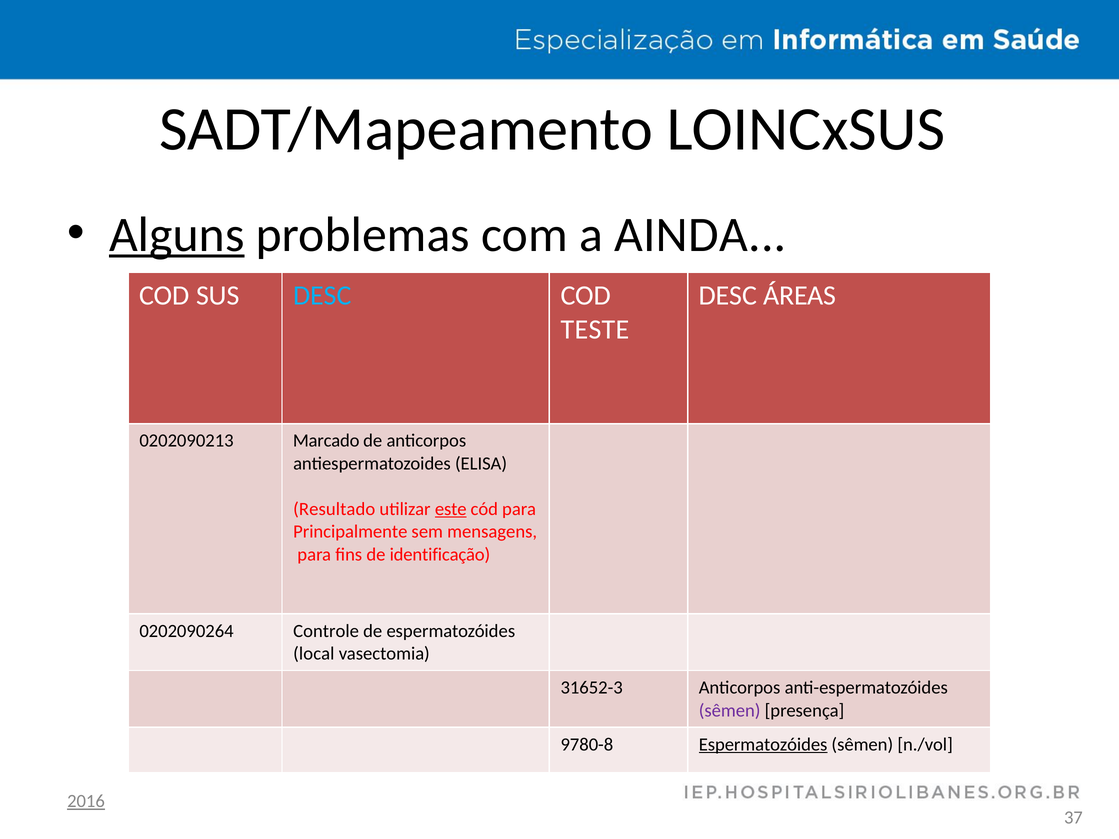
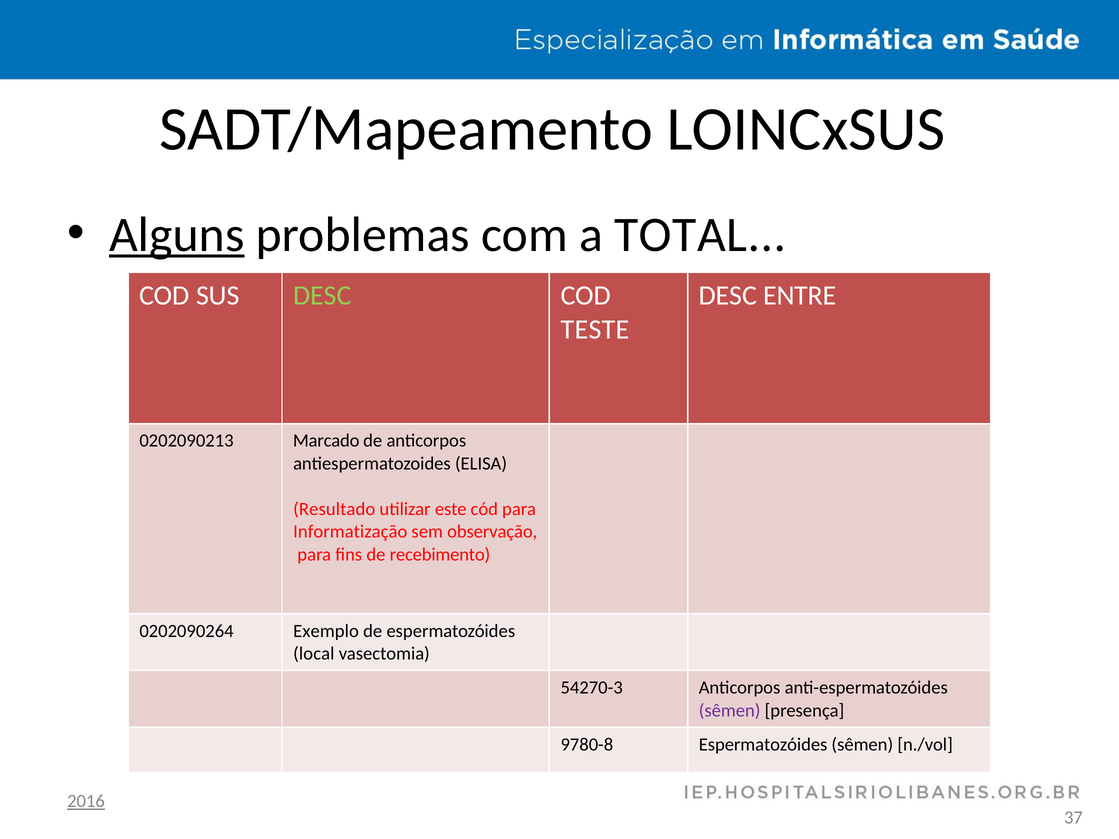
AINDA: AINDA -> TOTAL
DESC at (322, 296) colour: light blue -> light green
ÁREAS: ÁREAS -> ENTRE
este underline: present -> none
Principalmente: Principalmente -> Informatização
mensagens: mensagens -> observação
identificação: identificação -> recebimento
Controle: Controle -> Exemplo
31652-3: 31652-3 -> 54270-3
Espermatozóides at (763, 745) underline: present -> none
